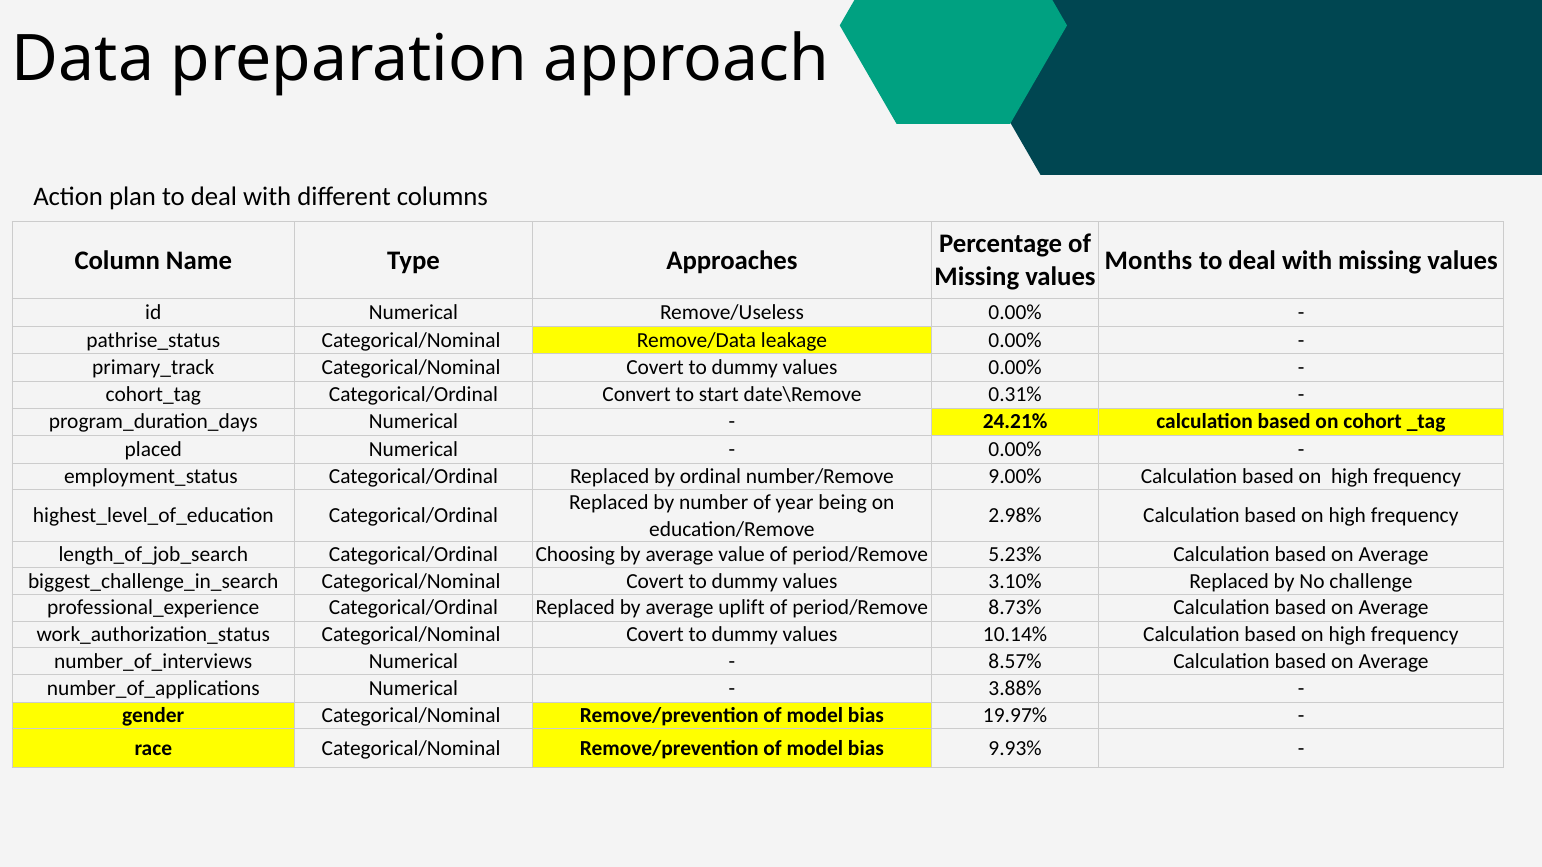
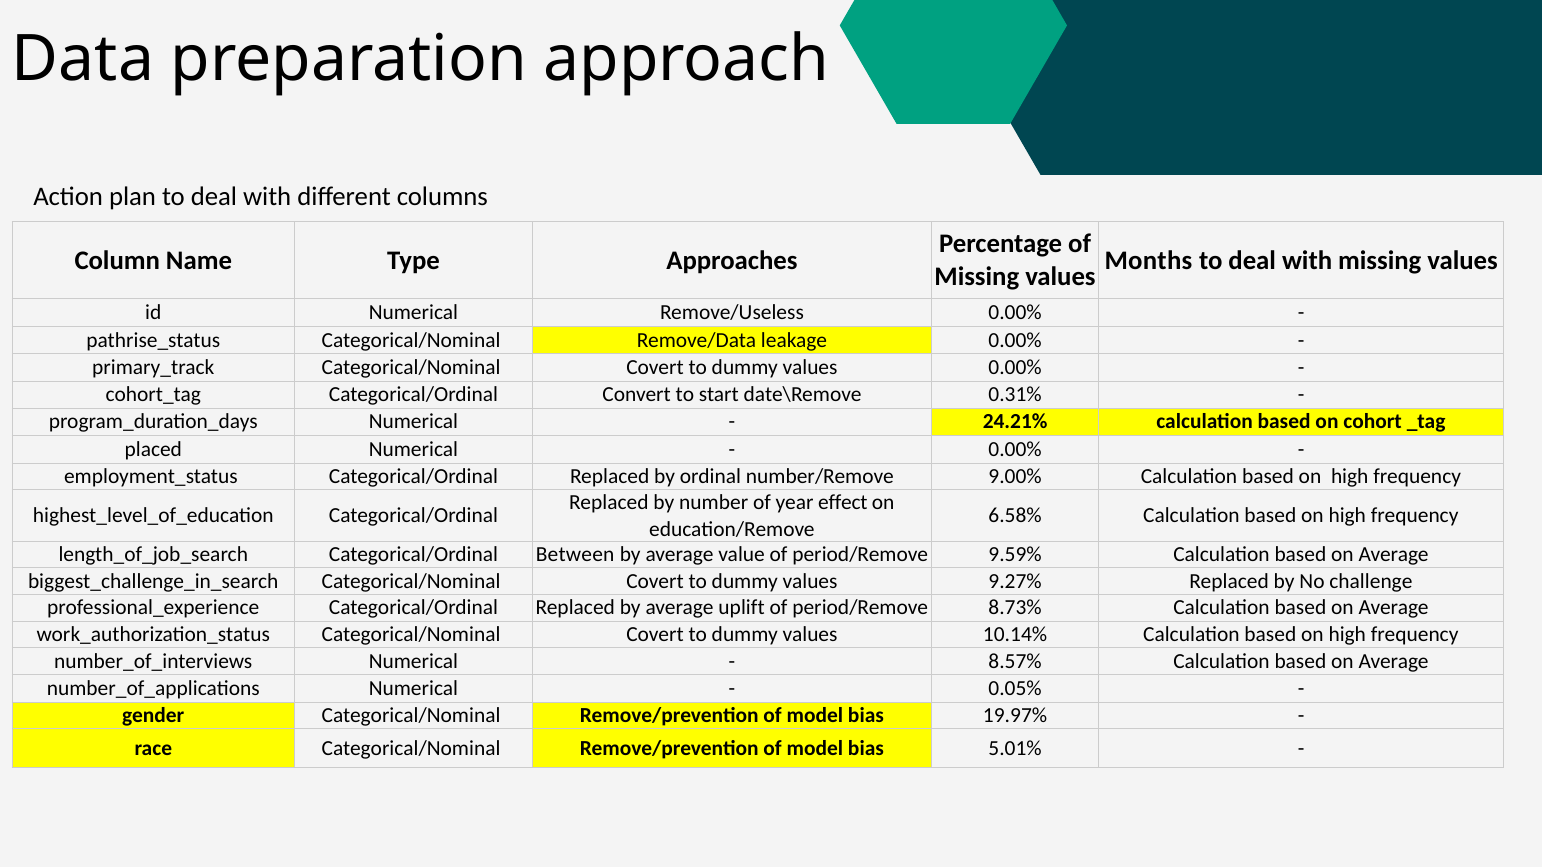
being: being -> effect
2.98%: 2.98% -> 6.58%
Choosing: Choosing -> Between
5.23%: 5.23% -> 9.59%
3.10%: 3.10% -> 9.27%
3.88%: 3.88% -> 0.05%
9.93%: 9.93% -> 5.01%
